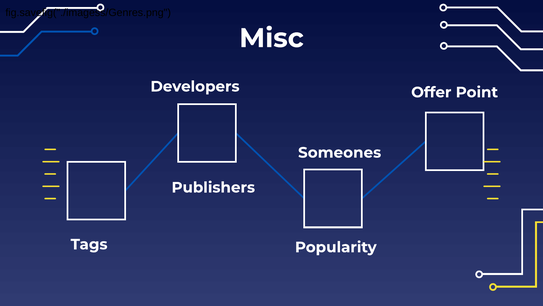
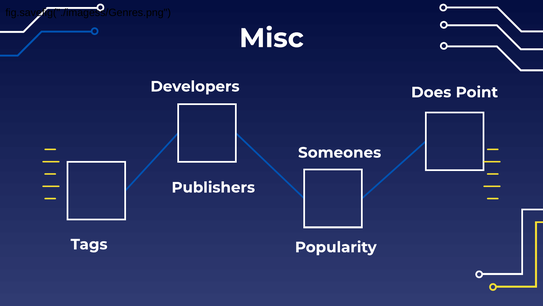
Offer: Offer -> Does
